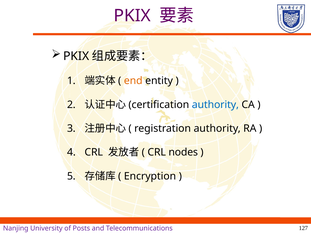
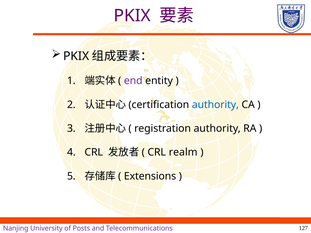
end colour: orange -> purple
nodes: nodes -> realm
Encryption: Encryption -> Extensions
